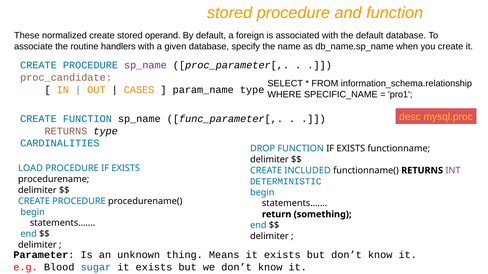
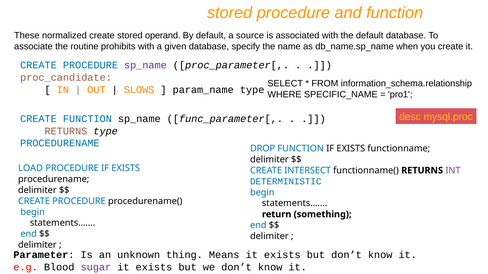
foreign: foreign -> source
handlers: handlers -> prohibits
CASES: CASES -> SLOWS
CARDINALITIES at (60, 144): CARDINALITIES -> PROCEDURENAME
INCLUDED: INCLUDED -> INTERSECT
sugar colour: blue -> purple
